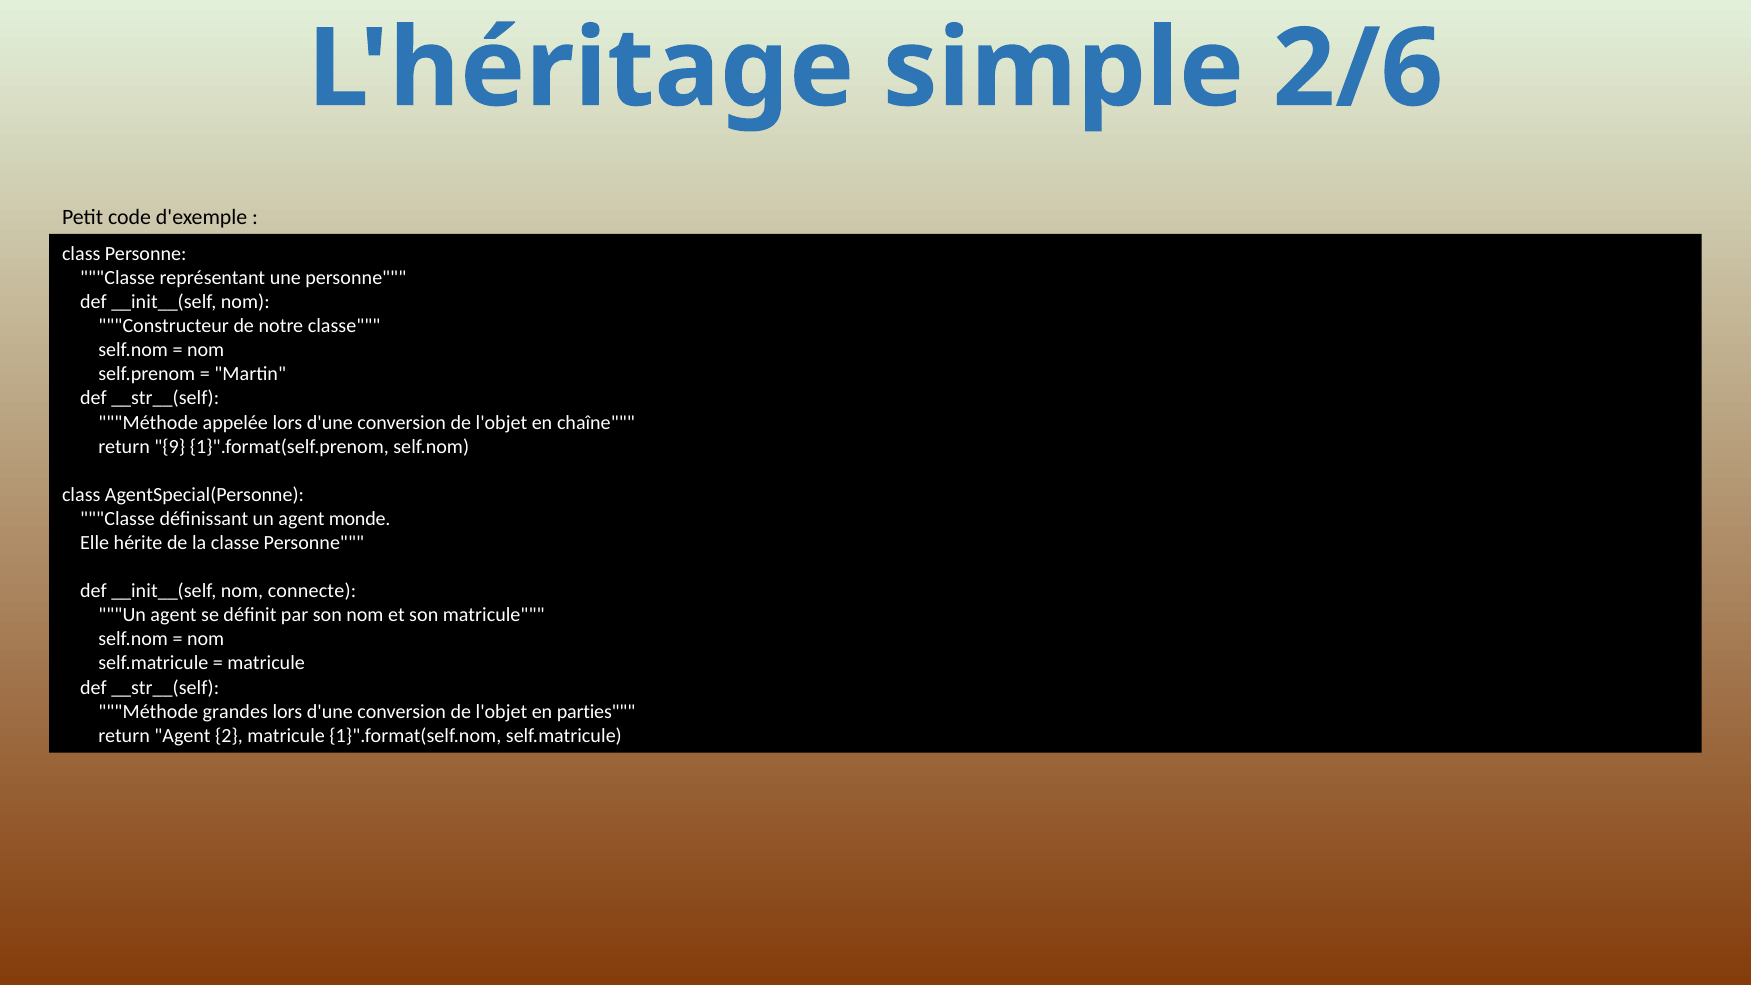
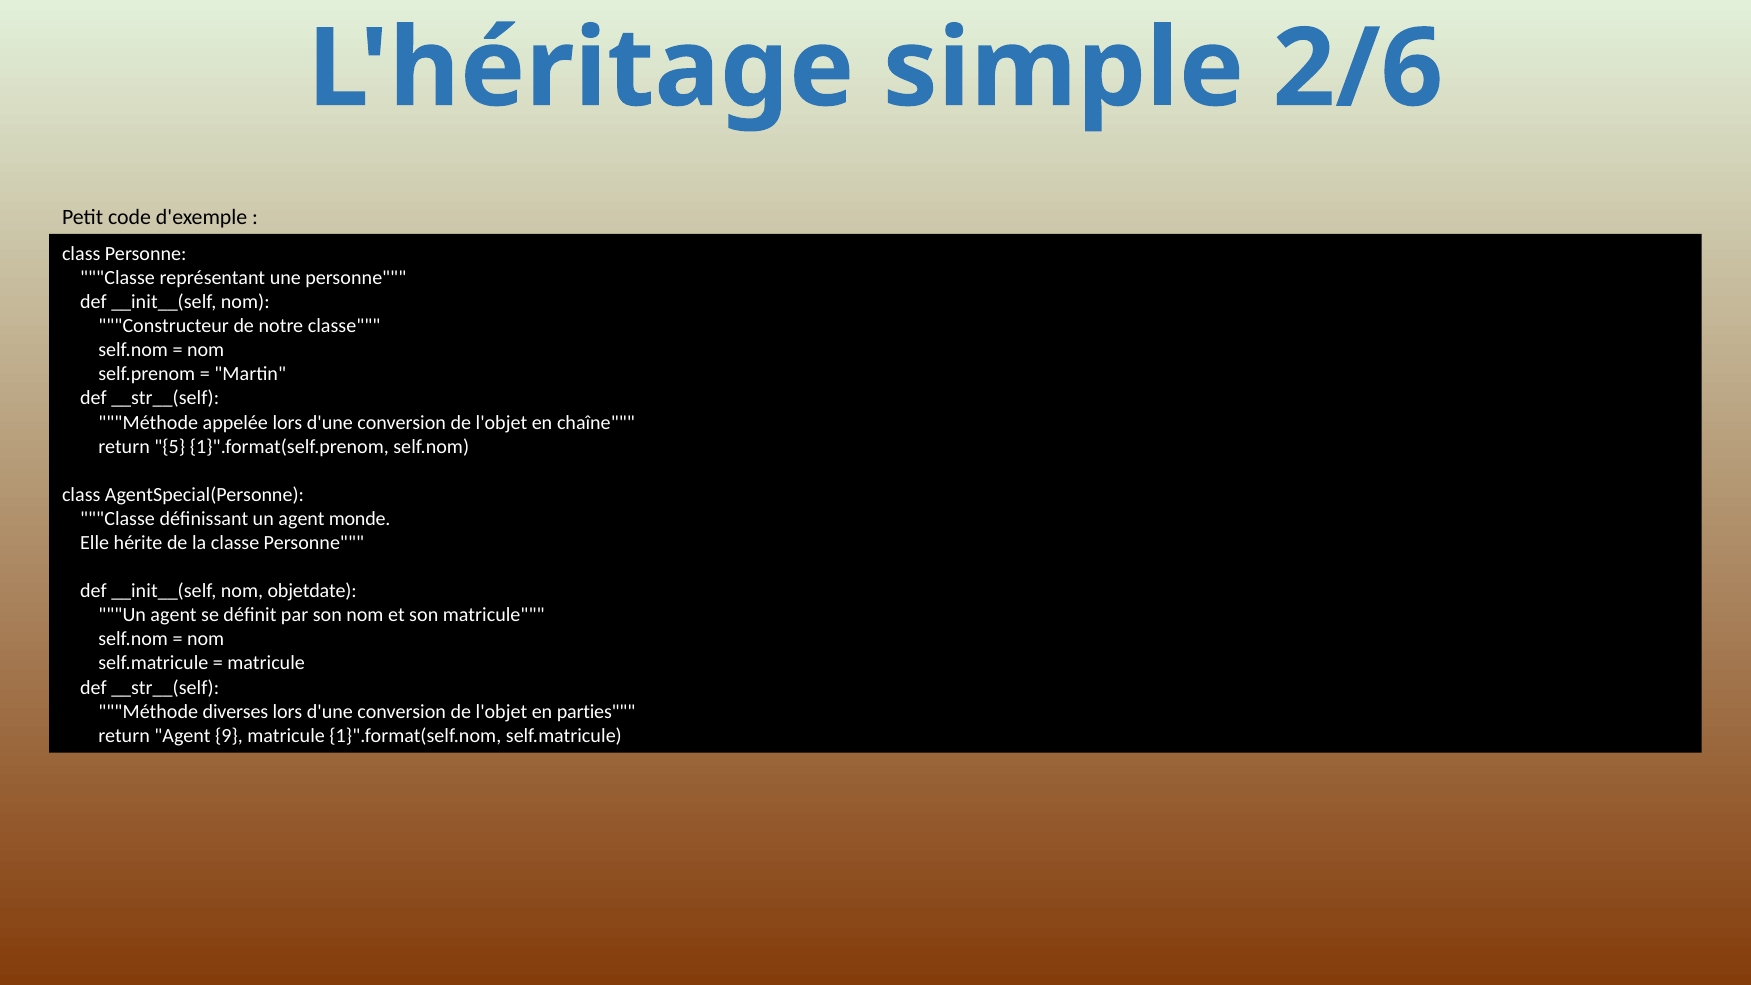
9: 9 -> 5
connecte: connecte -> objetdate
grandes: grandes -> diverses
2: 2 -> 9
